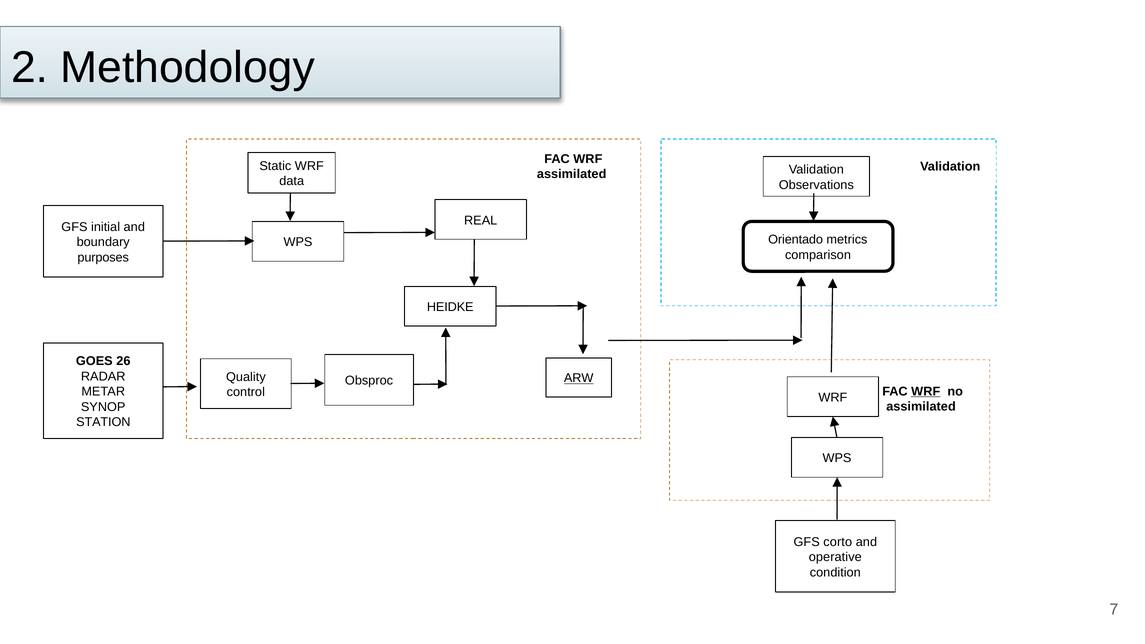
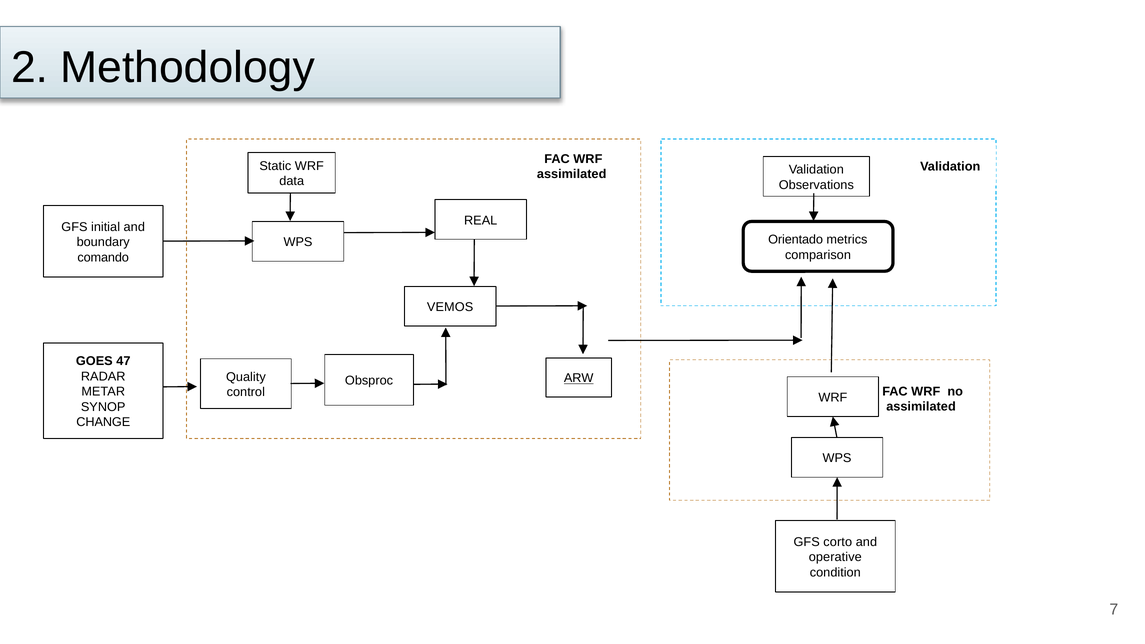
purposes: purposes -> comando
HEIDKE: HEIDKE -> VEMOS
26: 26 -> 47
WRF at (926, 391) underline: present -> none
STATION: STATION -> CHANGE
